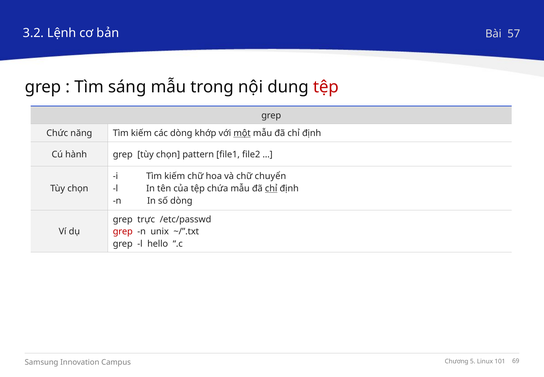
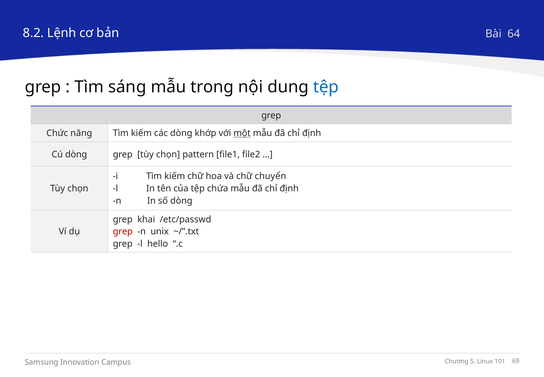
3.2: 3.2 -> 8.2
57: 57 -> 64
tệp at (326, 87) colour: red -> blue
Cú hành: hành -> dòng
chỉ at (271, 188) underline: present -> none
trực: trực -> khai
